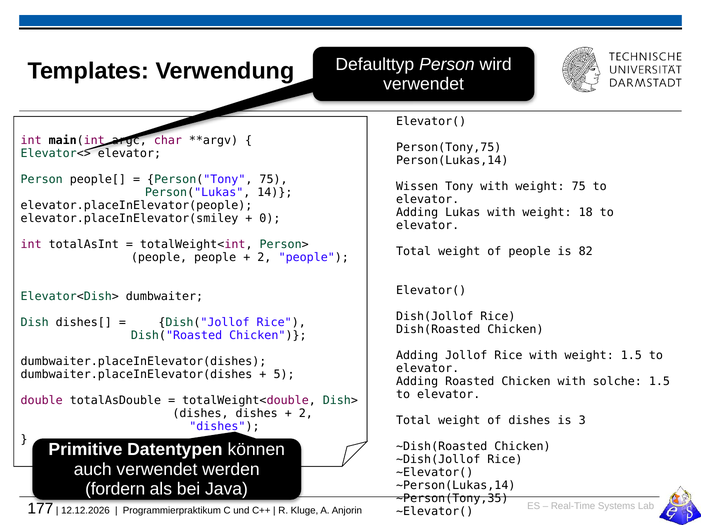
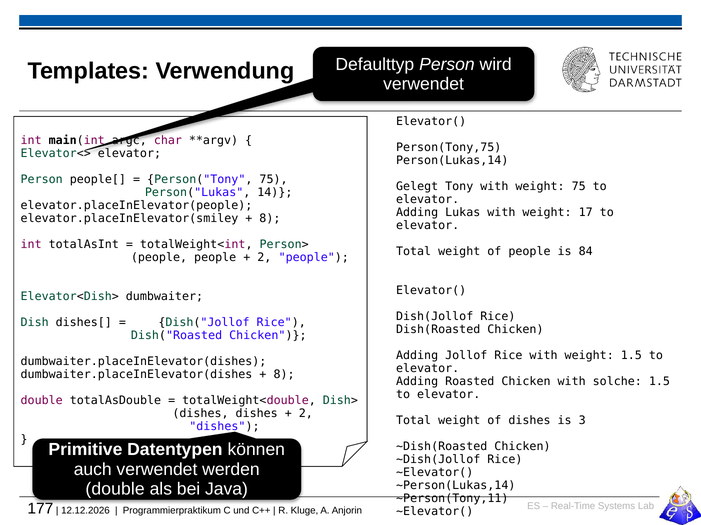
Wissen: Wissen -> Gelegt
18: 18 -> 17
0 at (270, 219): 0 -> 8
82: 82 -> 84
5 at (284, 375): 5 -> 8
fordern at (115, 489): fordern -> double
~Person(Tony,35: ~Person(Tony,35 -> ~Person(Tony,11
